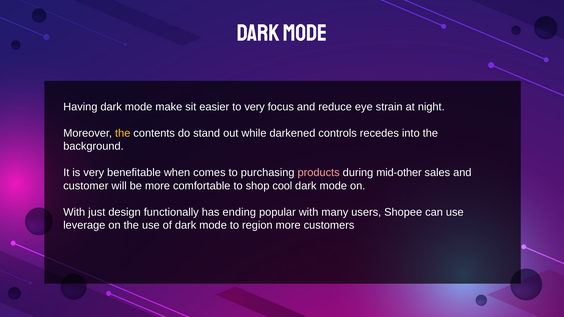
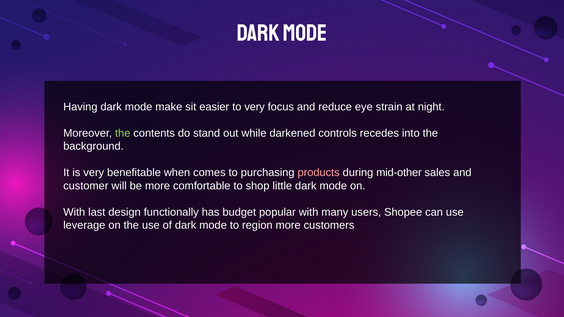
the at (123, 133) colour: yellow -> light green
cool: cool -> little
just: just -> last
ending: ending -> budget
